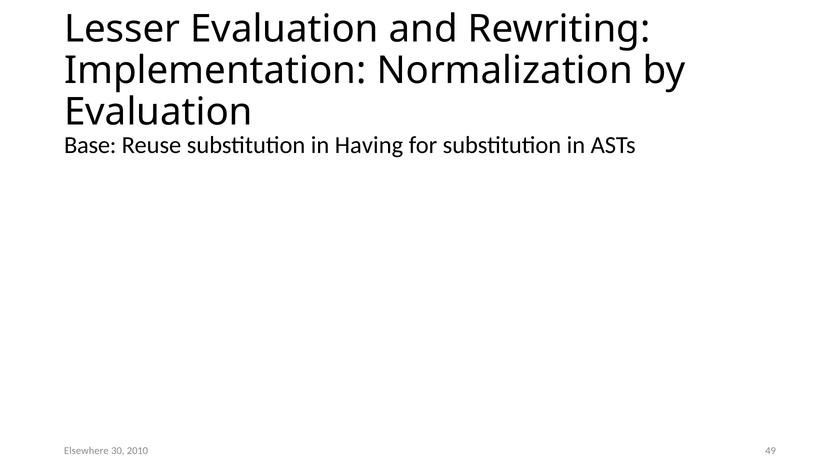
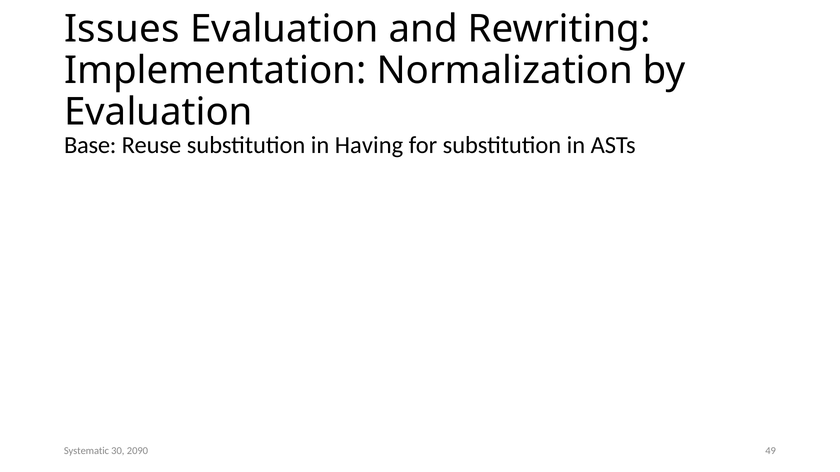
Lesser: Lesser -> Issues
Elsewhere: Elsewhere -> Systematic
2010: 2010 -> 2090
